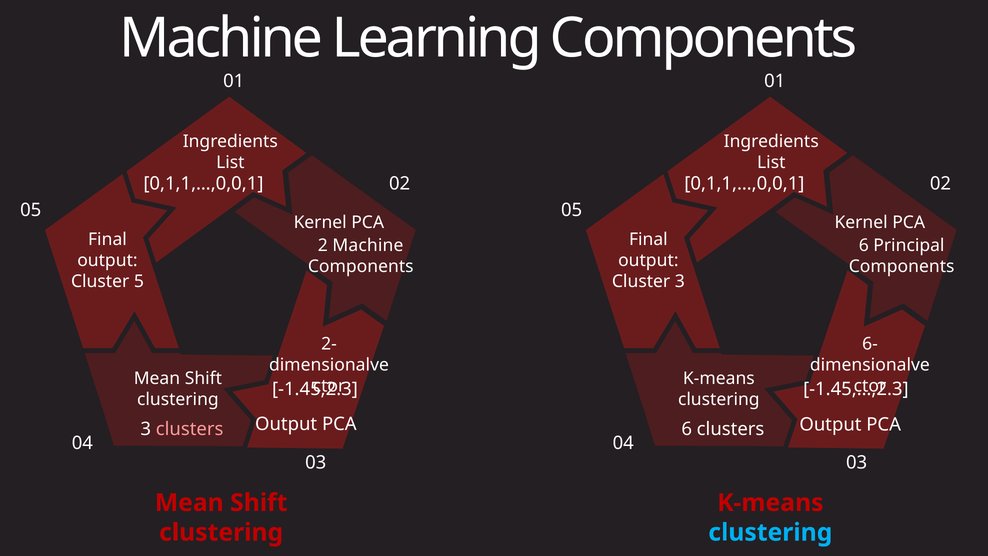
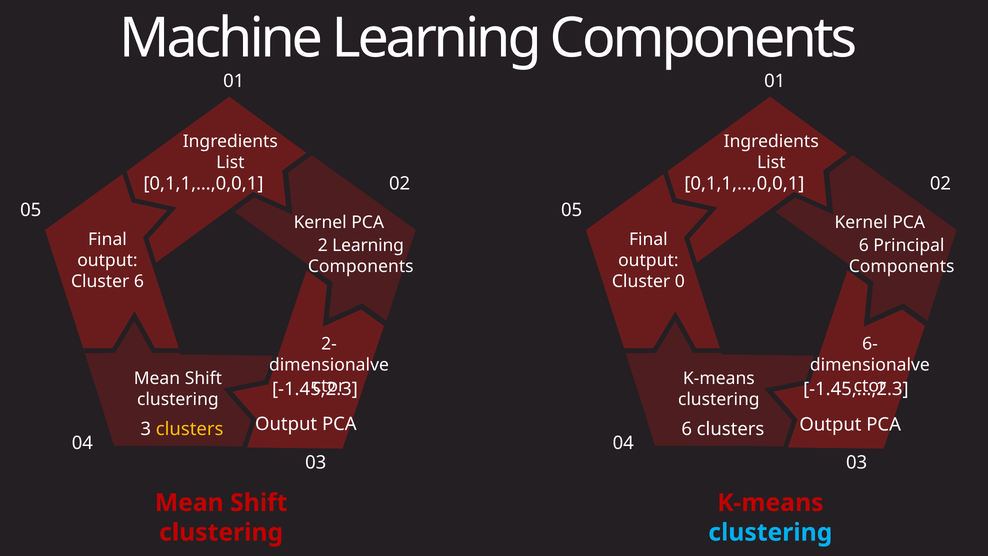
2 Machine: Machine -> Learning
Cluster 5: 5 -> 6
Cluster 3: 3 -> 0
clusters at (190, 429) colour: pink -> yellow
